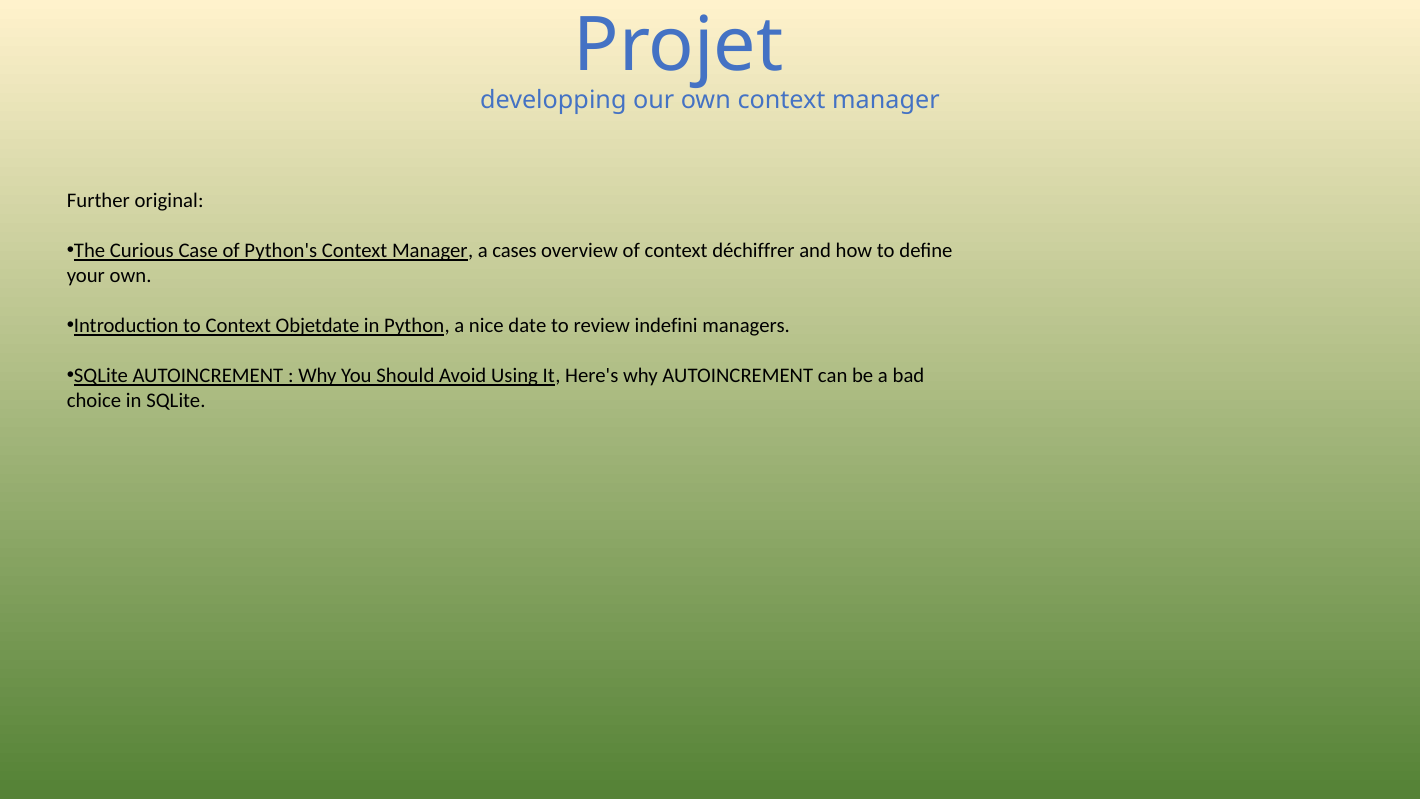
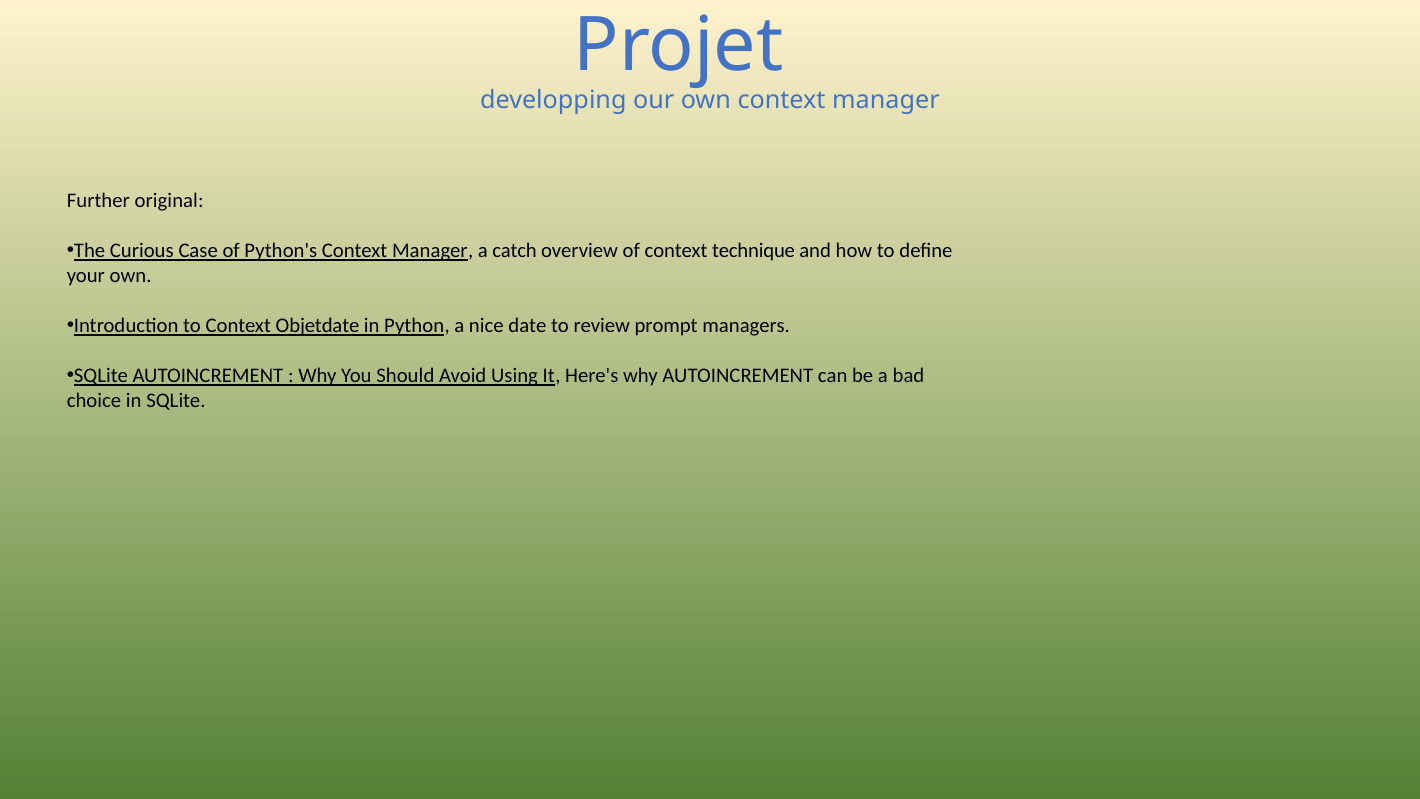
cases: cases -> catch
déchiffrer: déchiffrer -> technique
indefini: indefini -> prompt
